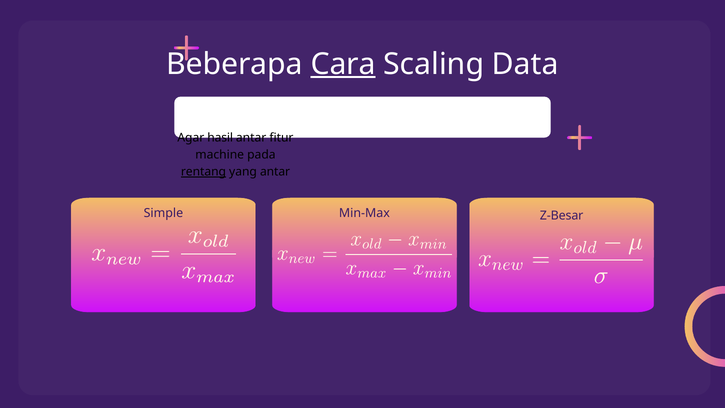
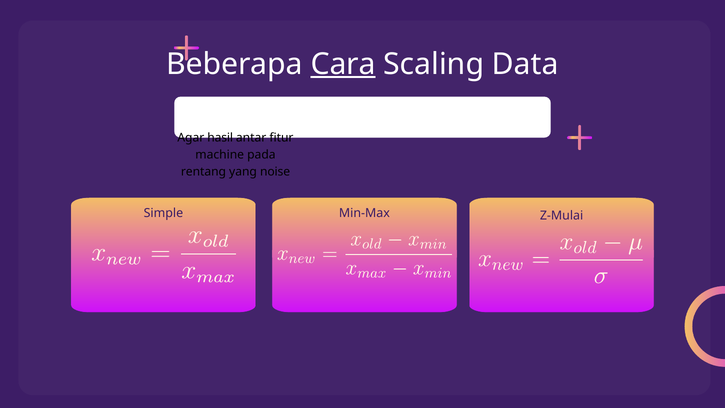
rentang underline: present -> none
yang antar: antar -> noise
Z-Besar: Z-Besar -> Z-Mulai
